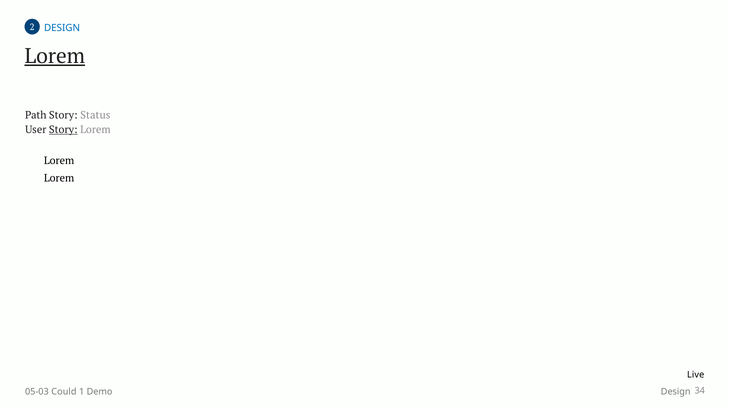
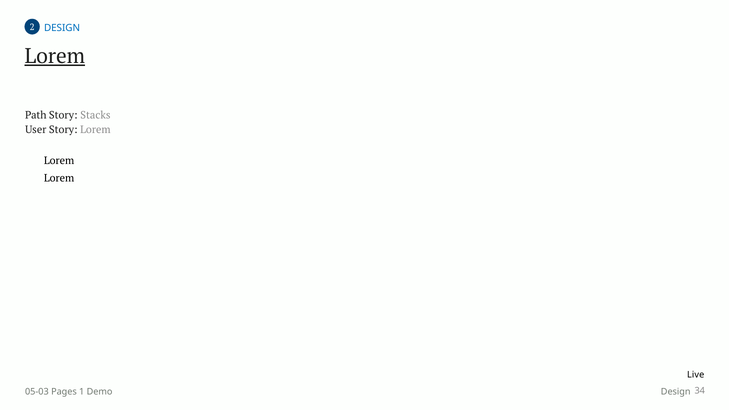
Status: Status -> Stacks
Story at (63, 130) underline: present -> none
Could: Could -> Pages
